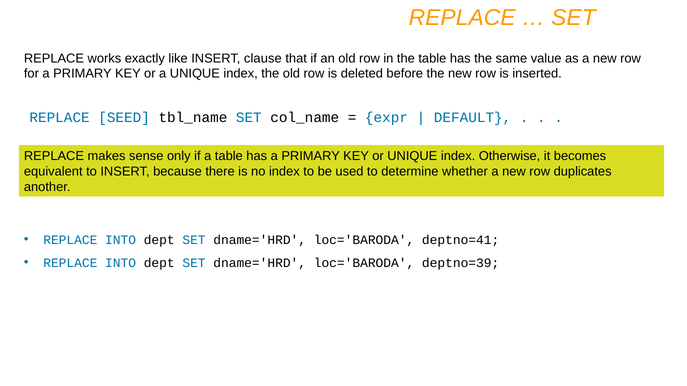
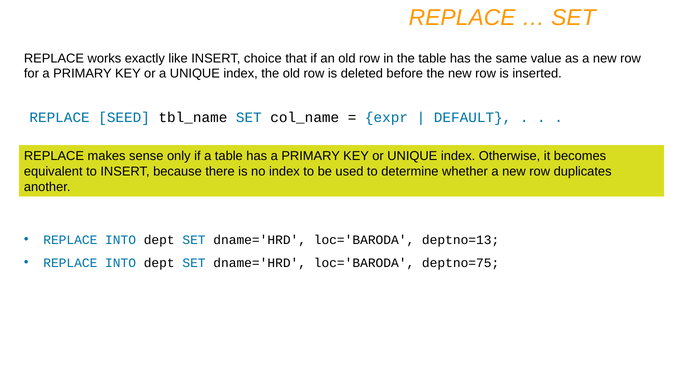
clause: clause -> choice
deptno=41: deptno=41 -> deptno=13
deptno=39: deptno=39 -> deptno=75
